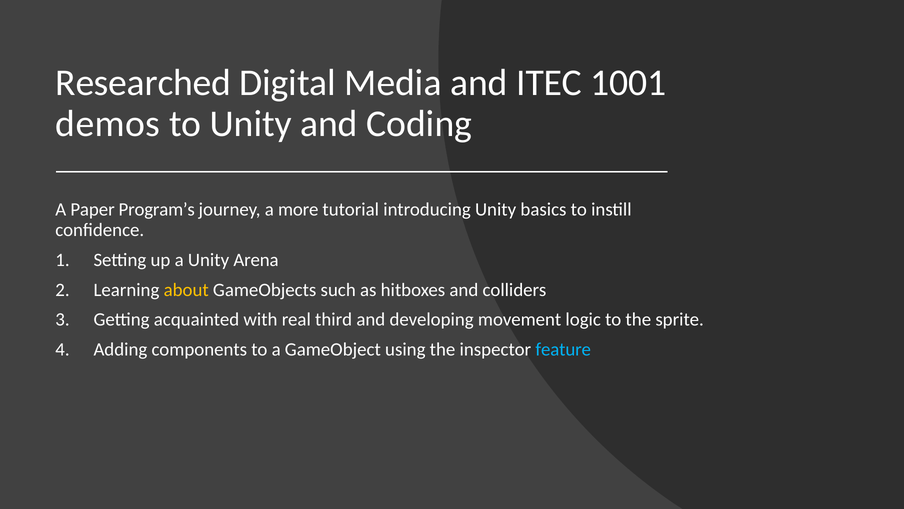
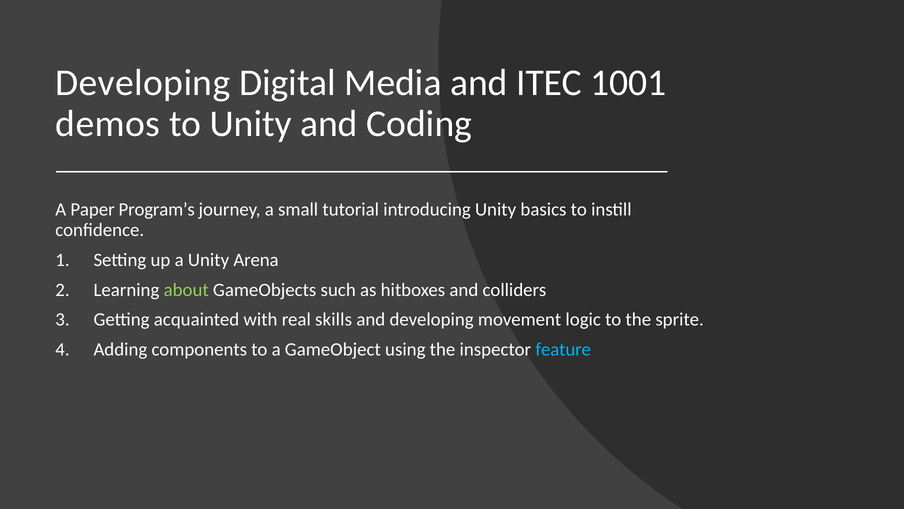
Researched at (143, 83): Researched -> Developing
more: more -> small
about colour: yellow -> light green
third: third -> skills
